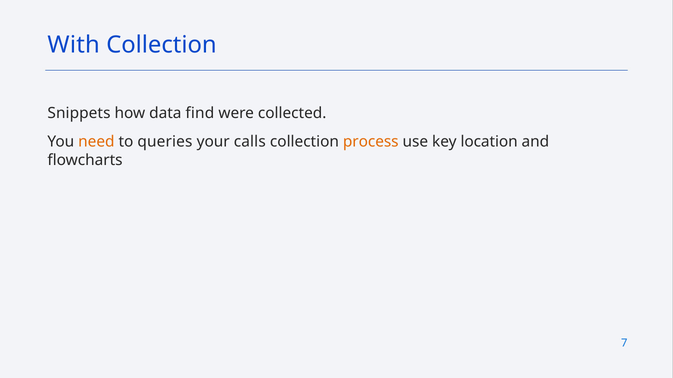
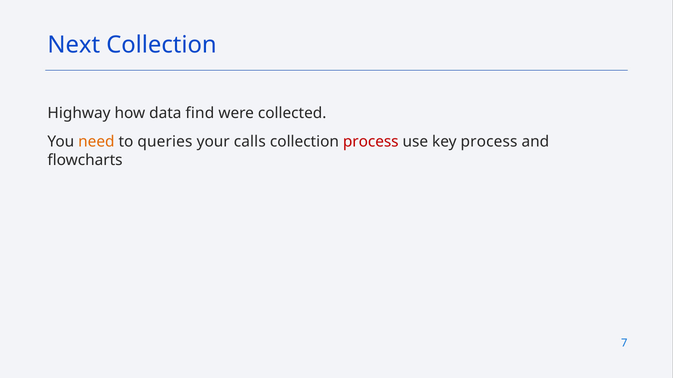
With: With -> Next
Snippets: Snippets -> Highway
process at (371, 142) colour: orange -> red
key location: location -> process
